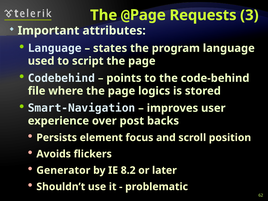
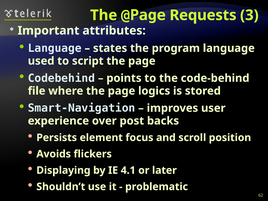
Generator: Generator -> Displaying
8.2: 8.2 -> 4.1
